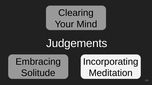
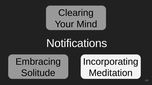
Judgements: Judgements -> Notifications
